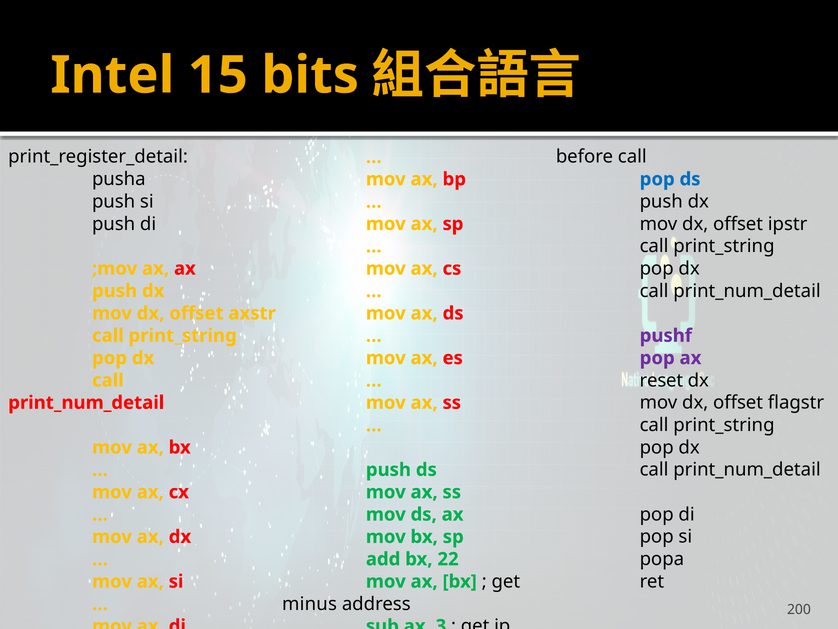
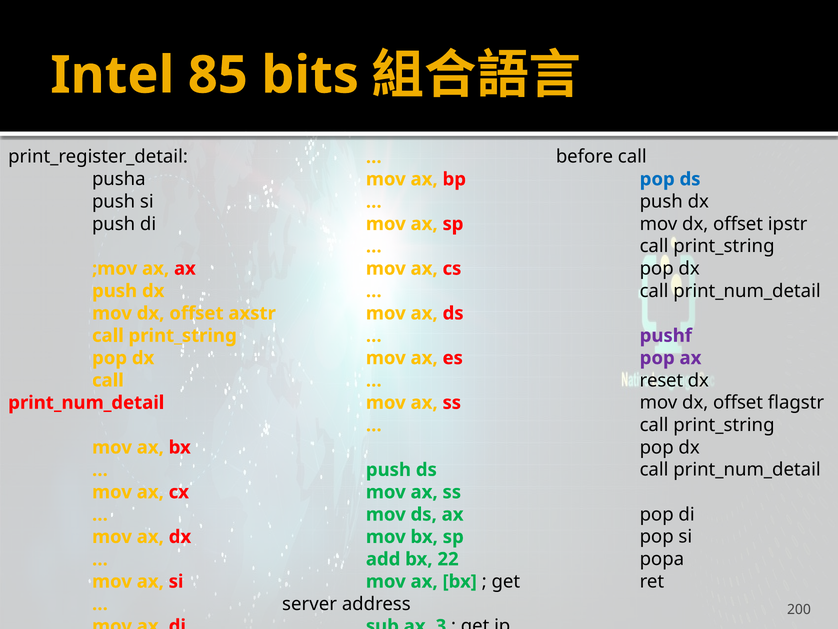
15: 15 -> 85
minus: minus -> server
